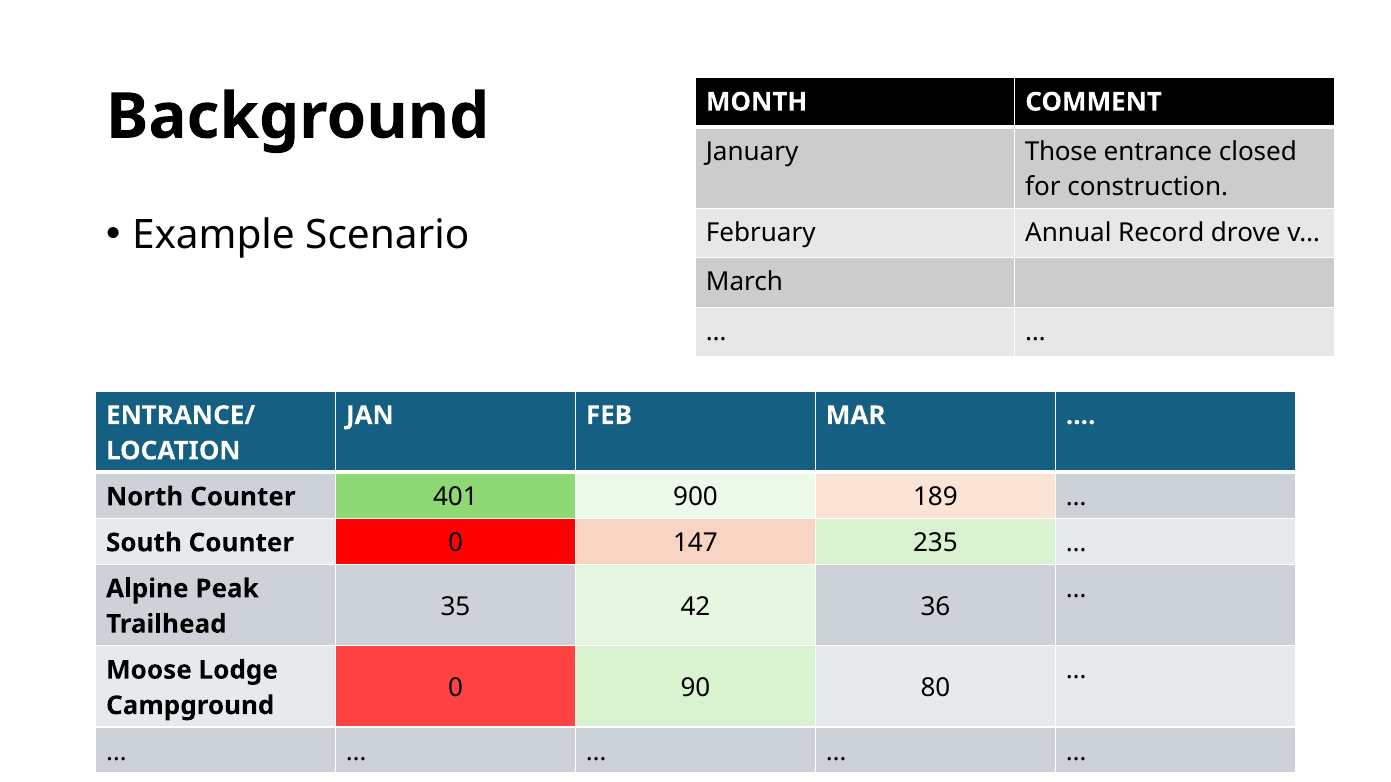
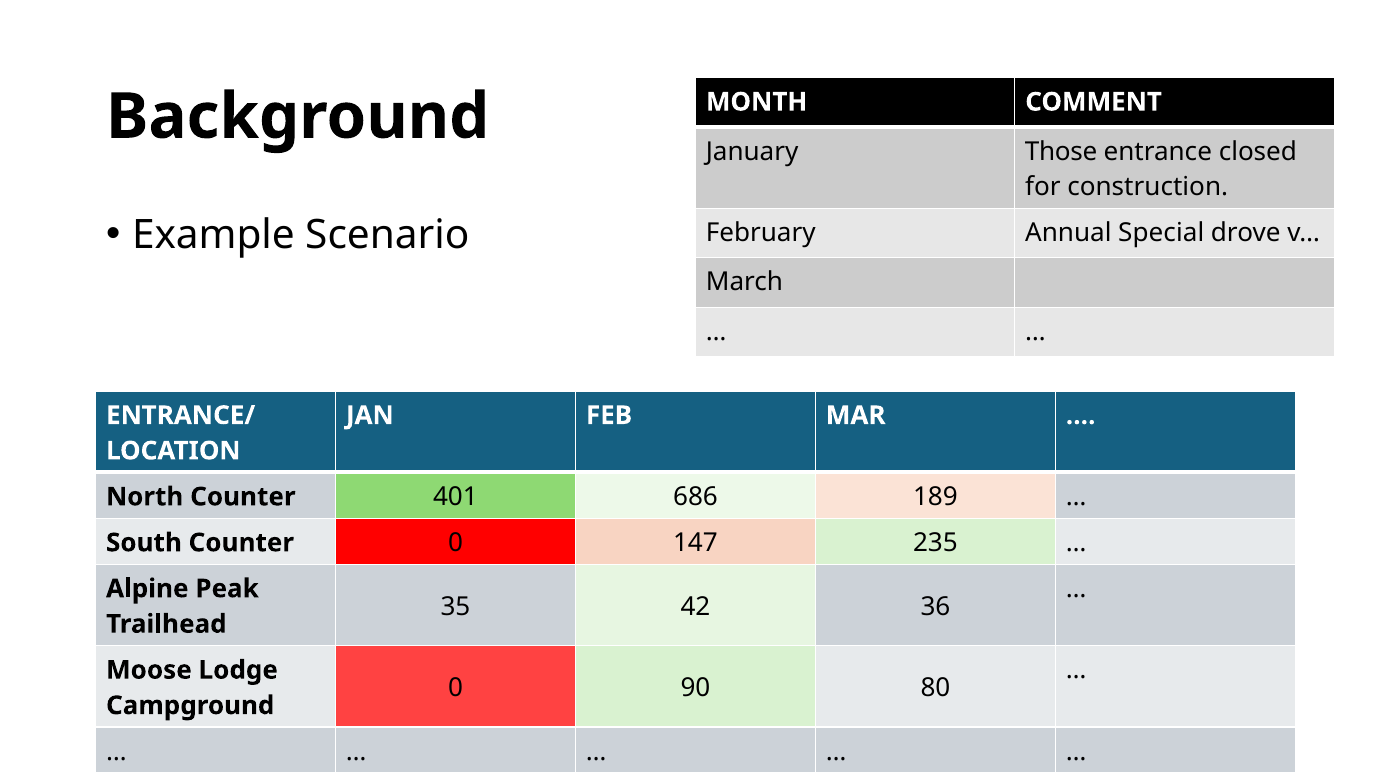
Record: Record -> Special
900: 900 -> 686
